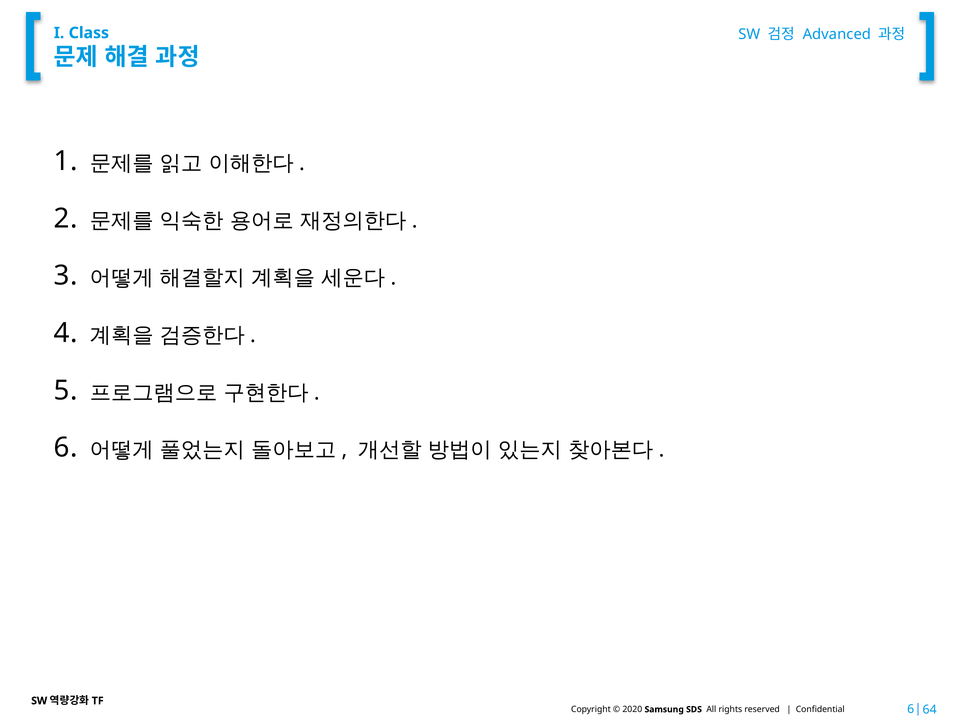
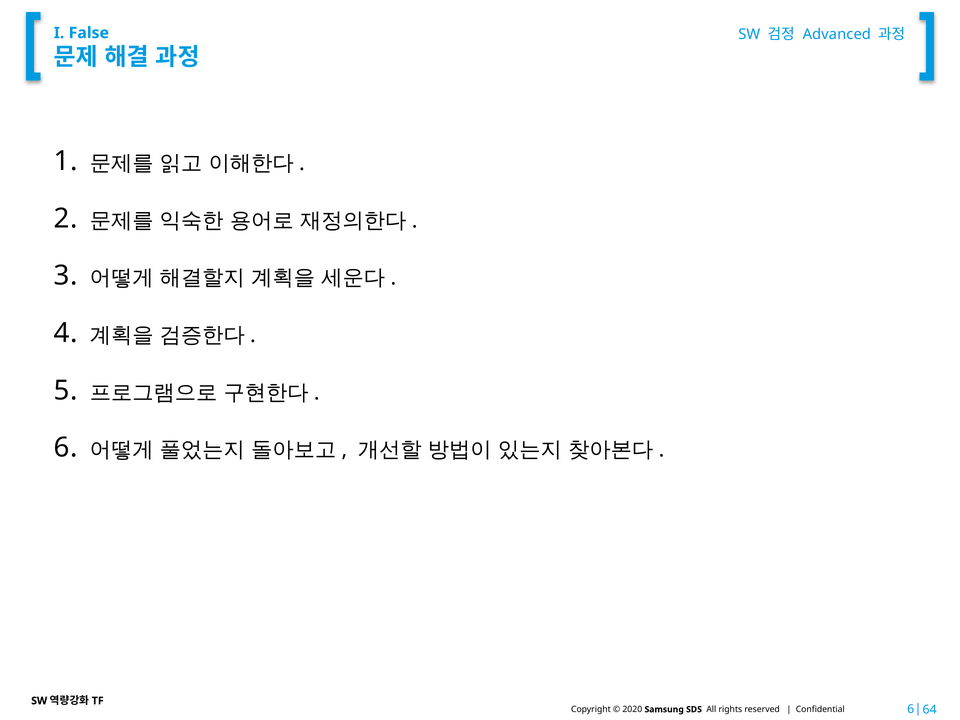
Class: Class -> False
